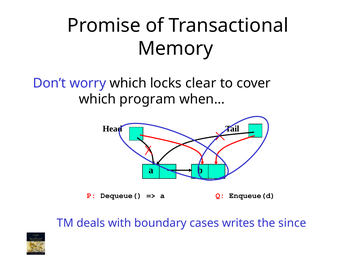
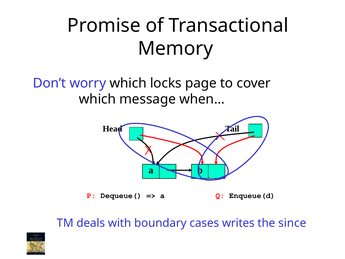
clear: clear -> page
program: program -> message
